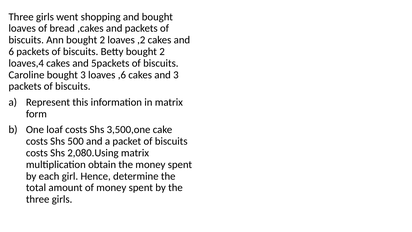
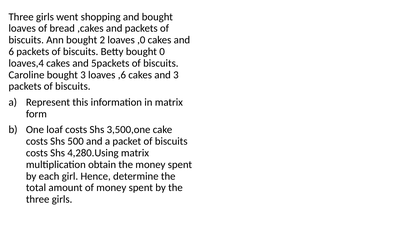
,2: ,2 -> ,0
Betty bought 2: 2 -> 0
2,080.Using: 2,080.Using -> 4,280.Using
